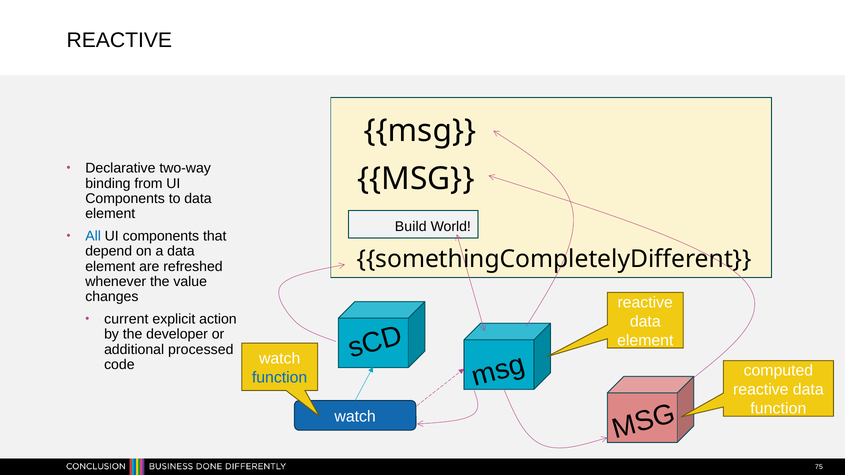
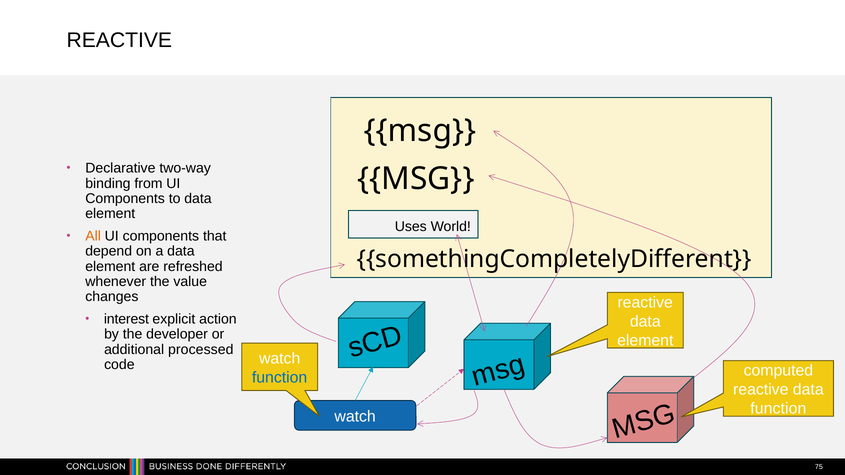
Build: Build -> Uses
All colour: blue -> orange
current: current -> interest
